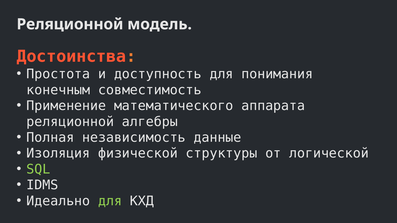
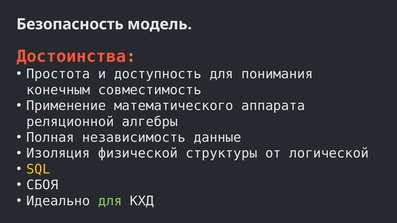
Реляционной at (70, 24): Реляционной -> Безопасность
SQL colour: light green -> yellow
IDMS: IDMS -> СБОЯ
